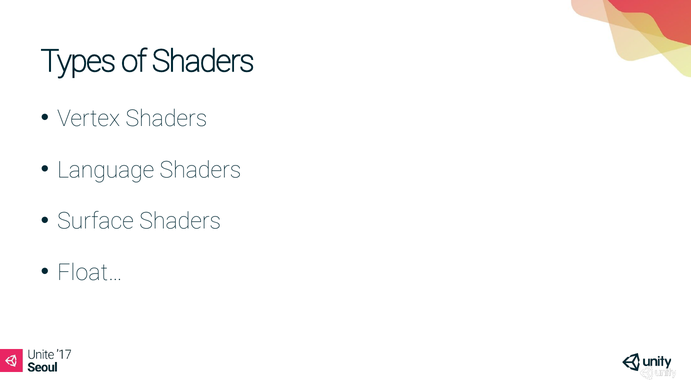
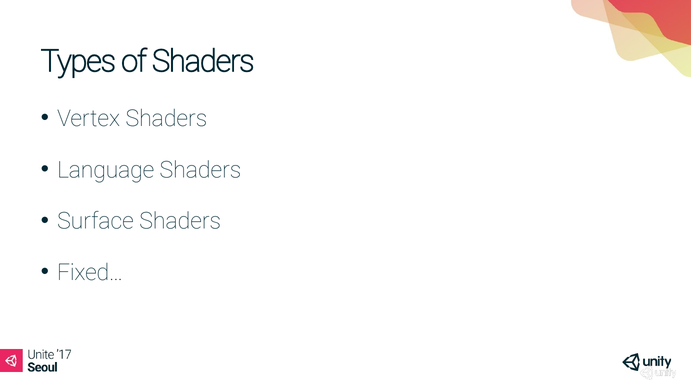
Float…: Float… -> Fixed…
